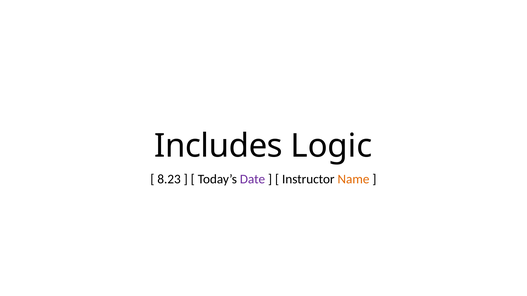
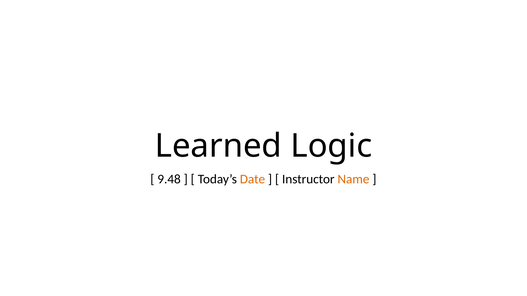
Includes: Includes -> Learned
8.23: 8.23 -> 9.48
Date colour: purple -> orange
